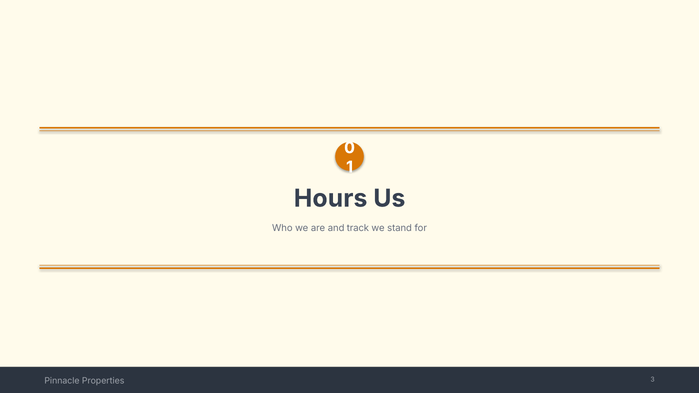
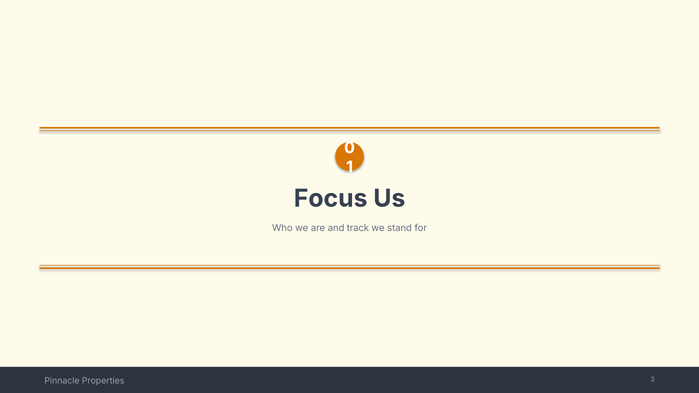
Hours: Hours -> Focus
